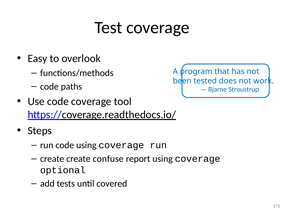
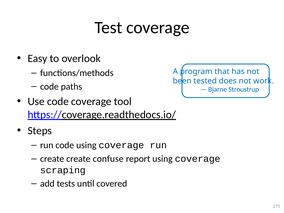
optional: optional -> scraping
